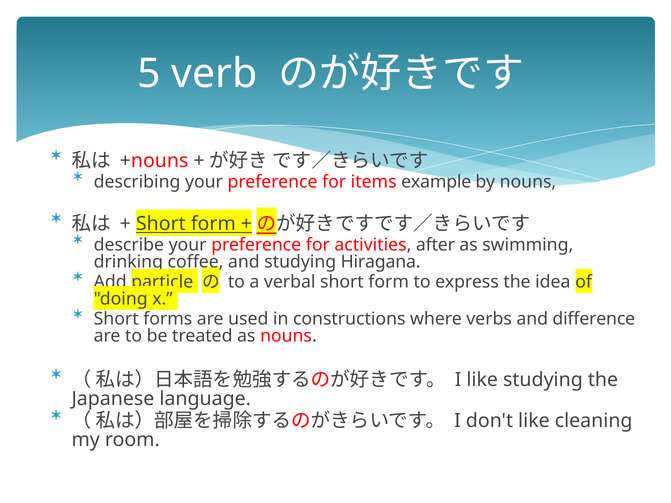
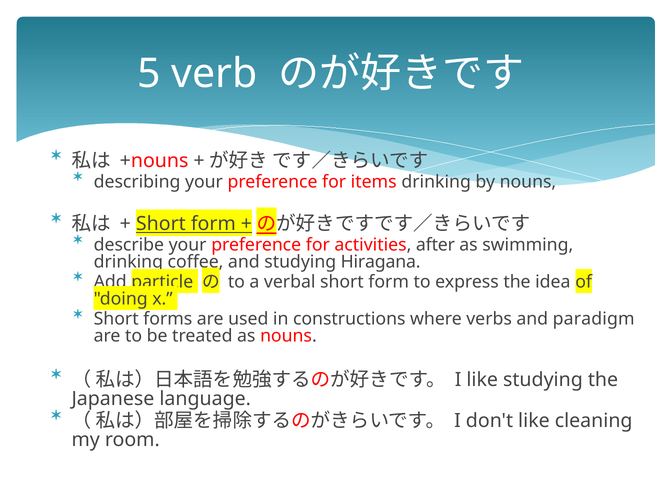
items example: example -> drinking
difference: difference -> paradigm
